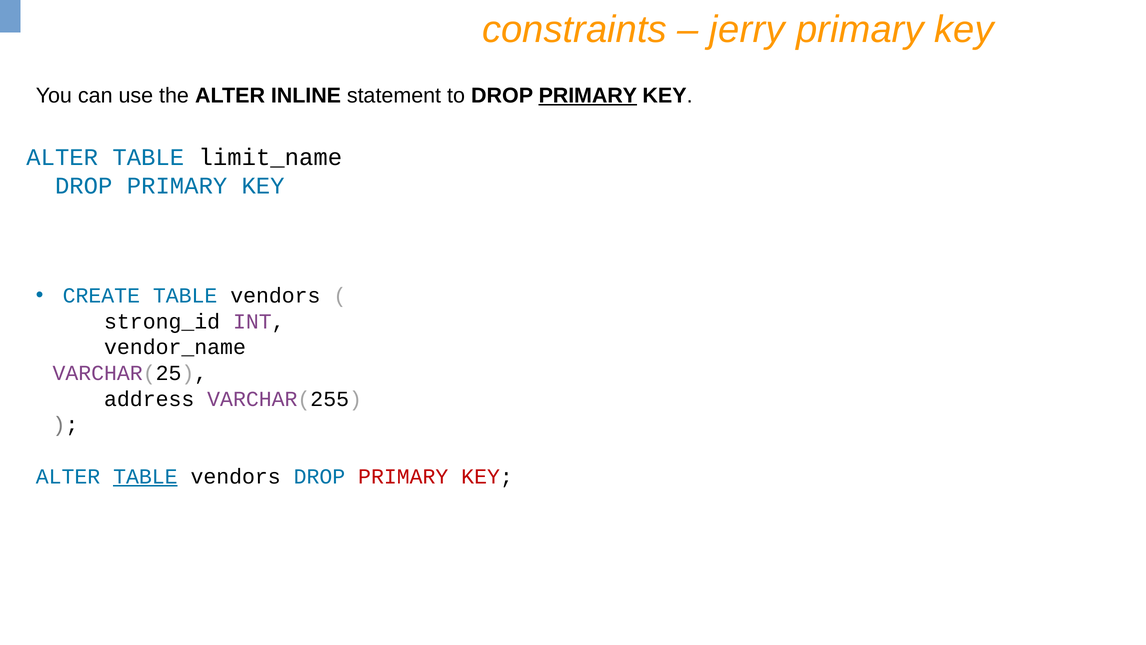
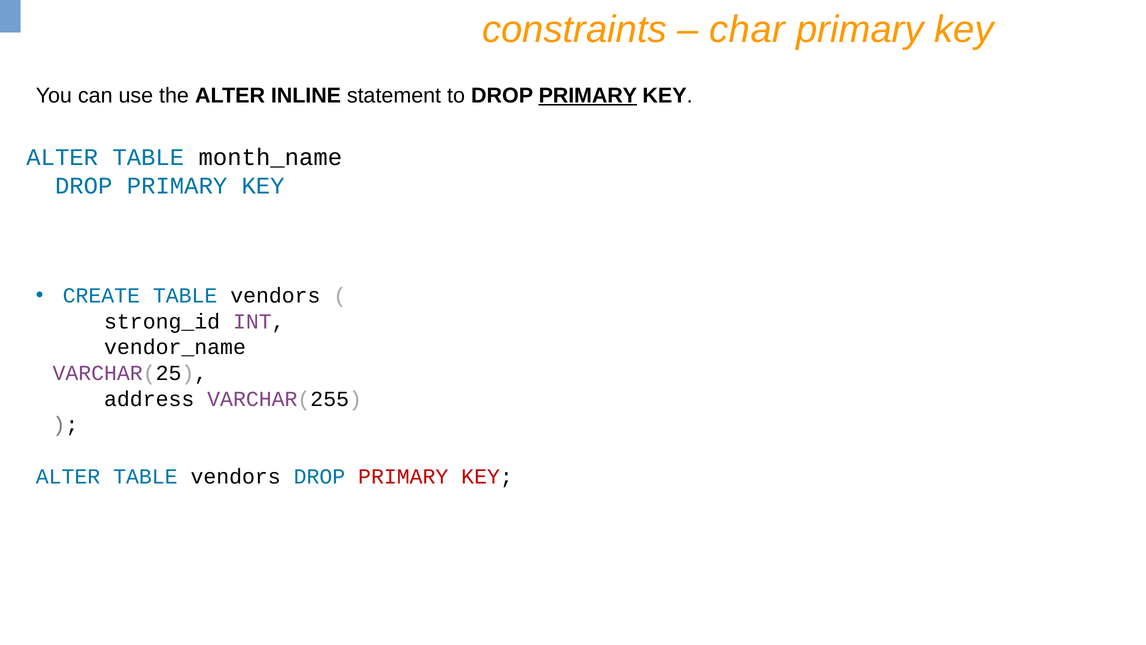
jerry: jerry -> char
limit_name: limit_name -> month_name
TABLE at (145, 476) underline: present -> none
